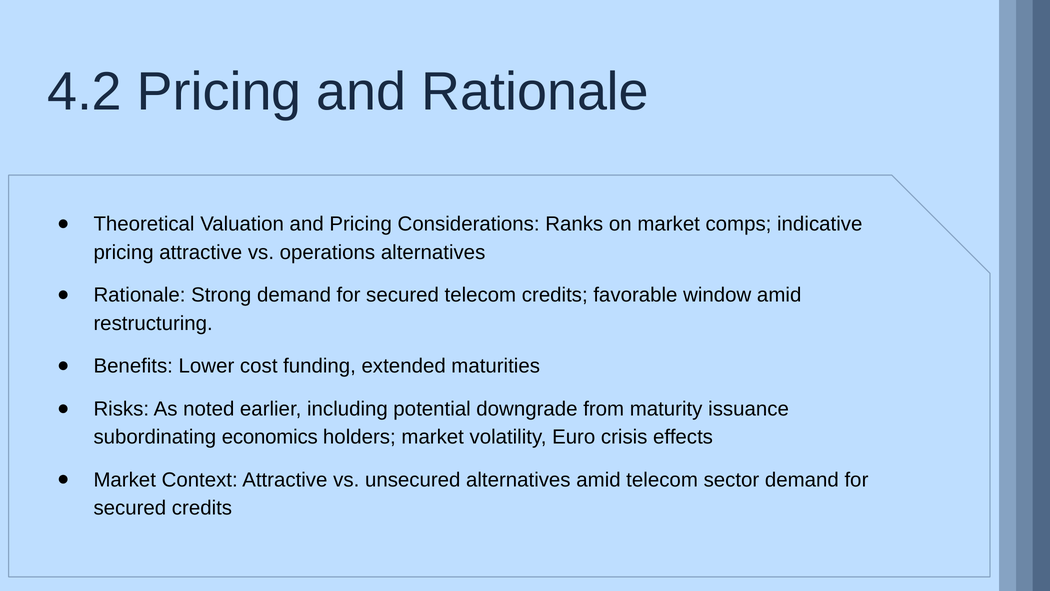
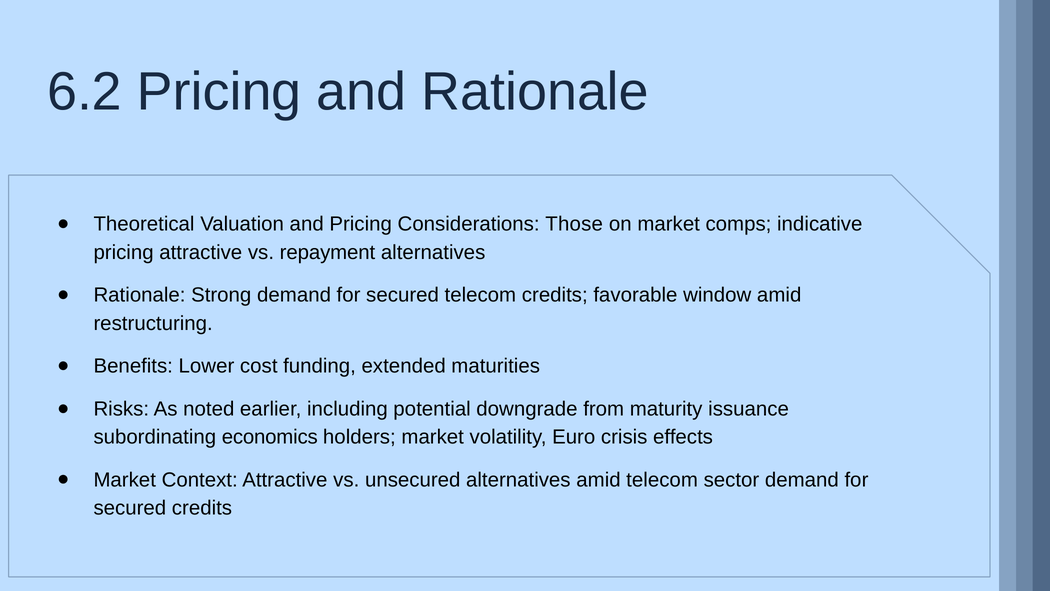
4.2: 4.2 -> 6.2
Ranks: Ranks -> Those
operations: operations -> repayment
